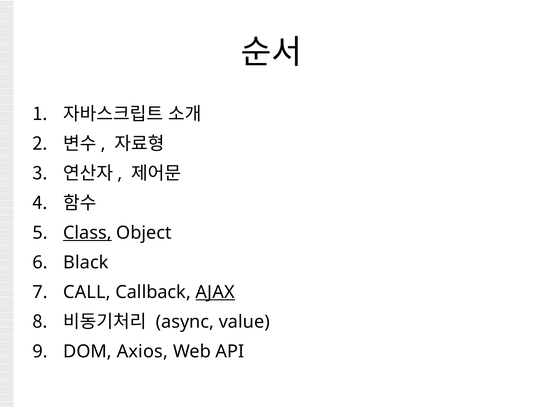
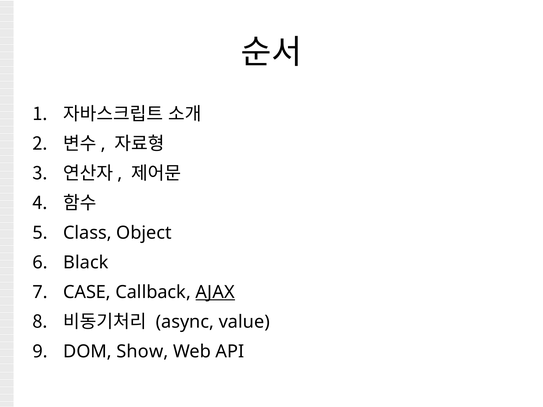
Class underline: present -> none
CALL: CALL -> CASE
Axios: Axios -> Show
